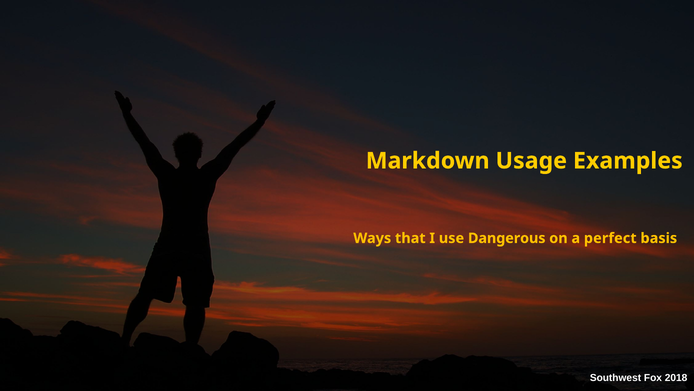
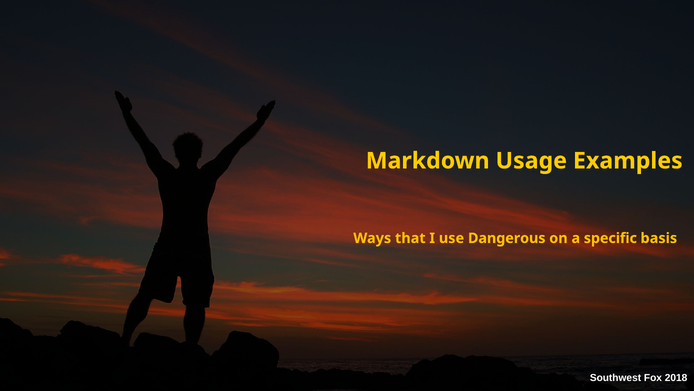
perfect: perfect -> specific
